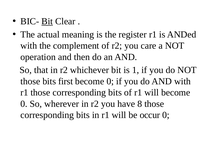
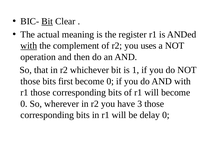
with at (29, 46) underline: none -> present
care: care -> uses
8: 8 -> 3
occur: occur -> delay
